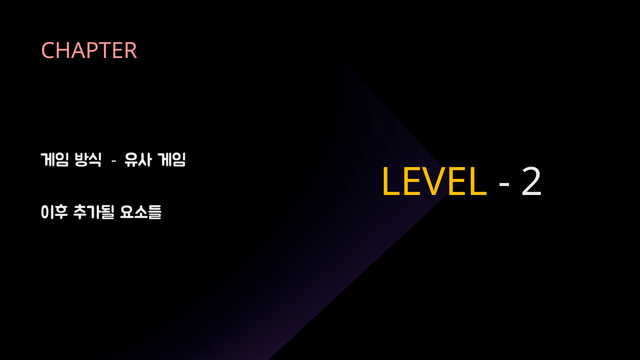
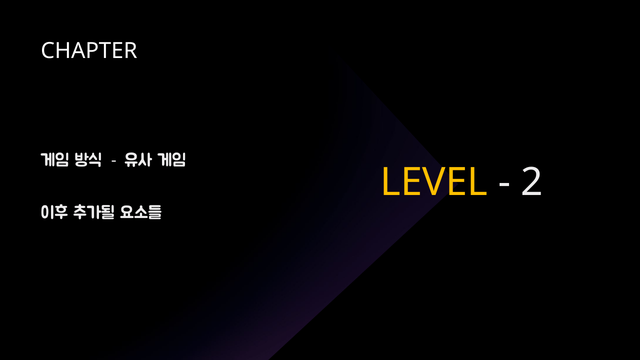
CHAPTER colour: pink -> white
